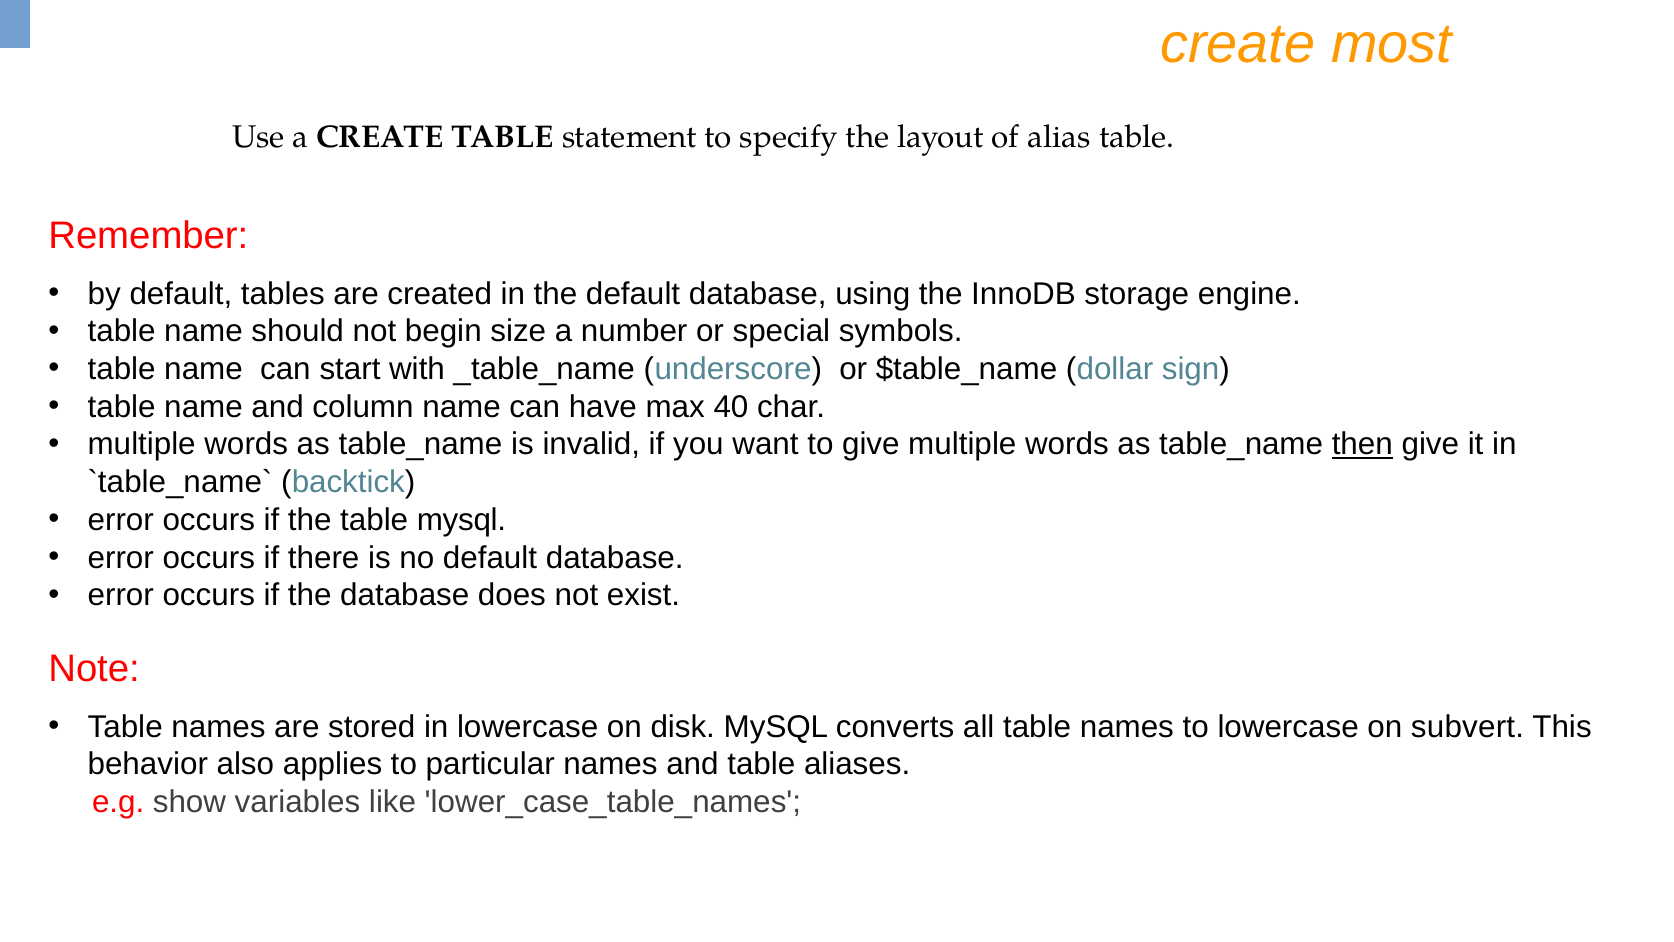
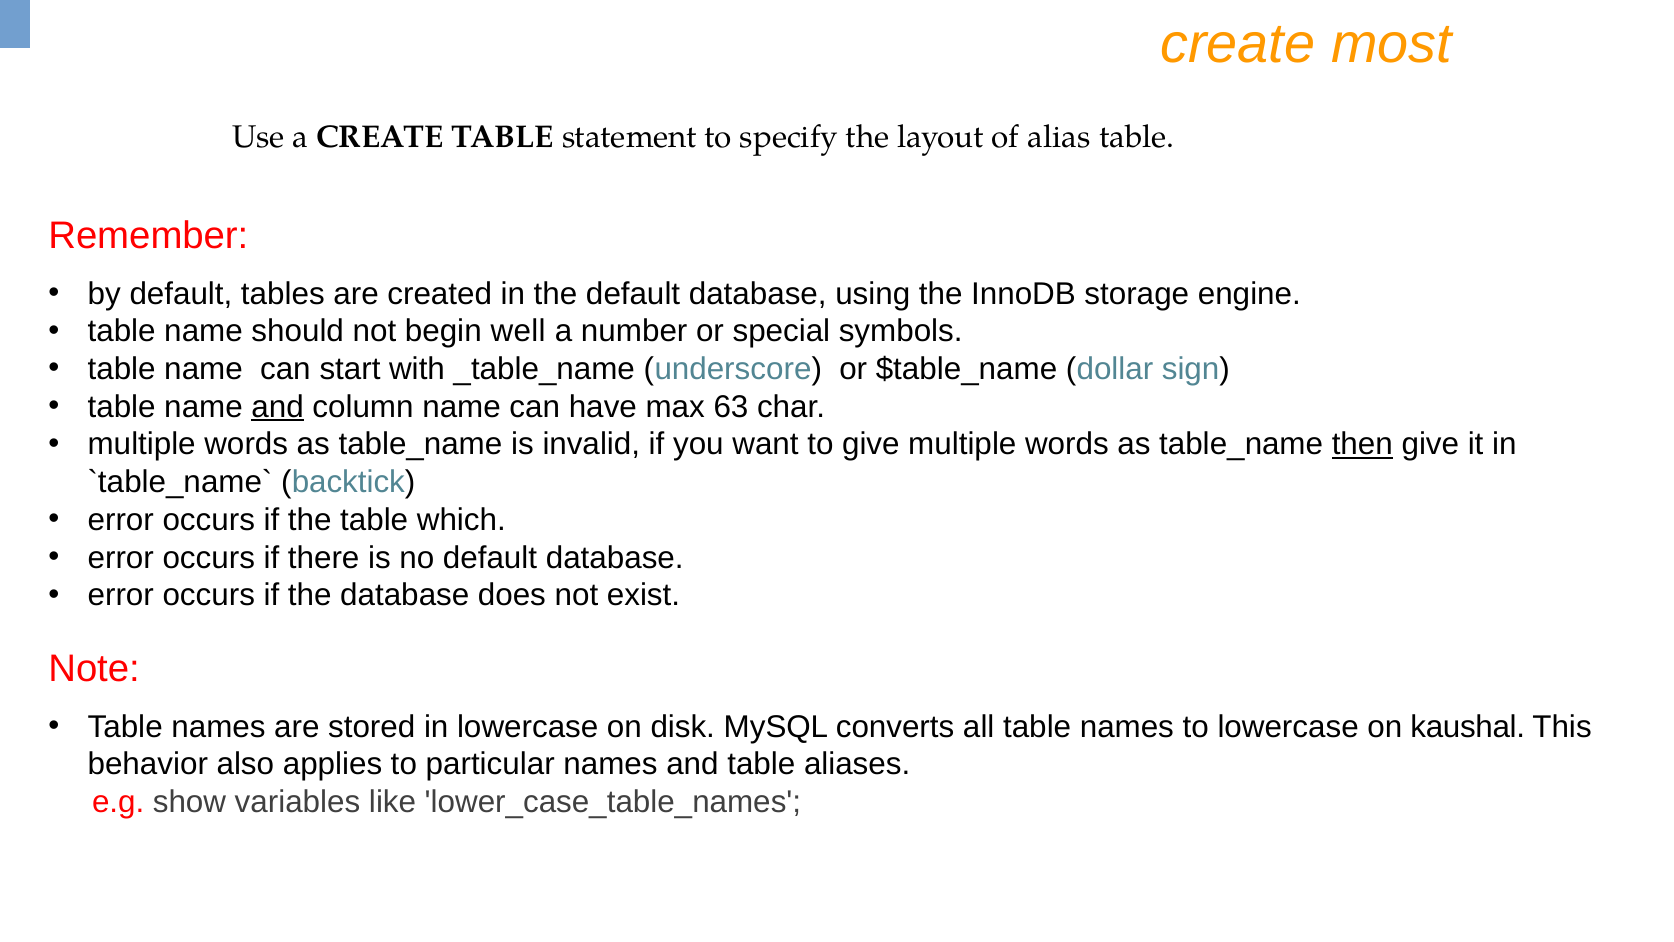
size: size -> well
and at (278, 407) underline: none -> present
40: 40 -> 63
table mysql: mysql -> which
subvert: subvert -> kaushal
